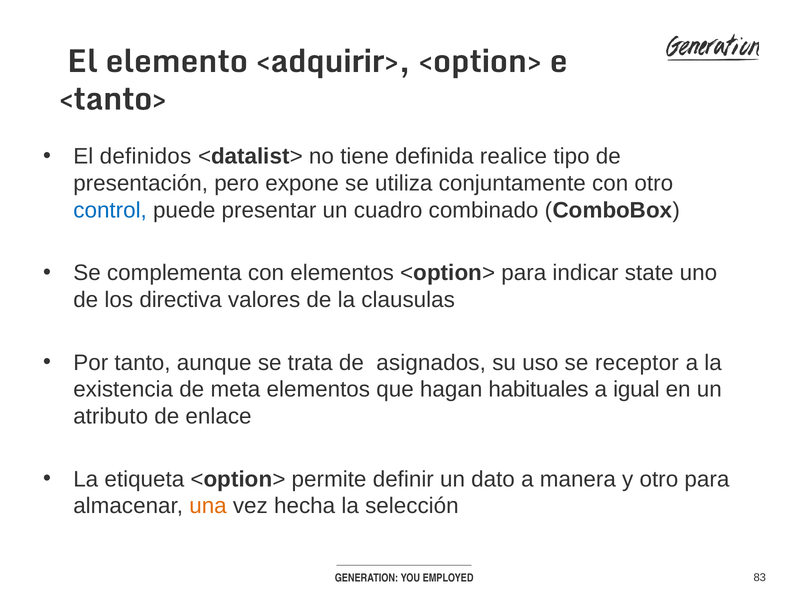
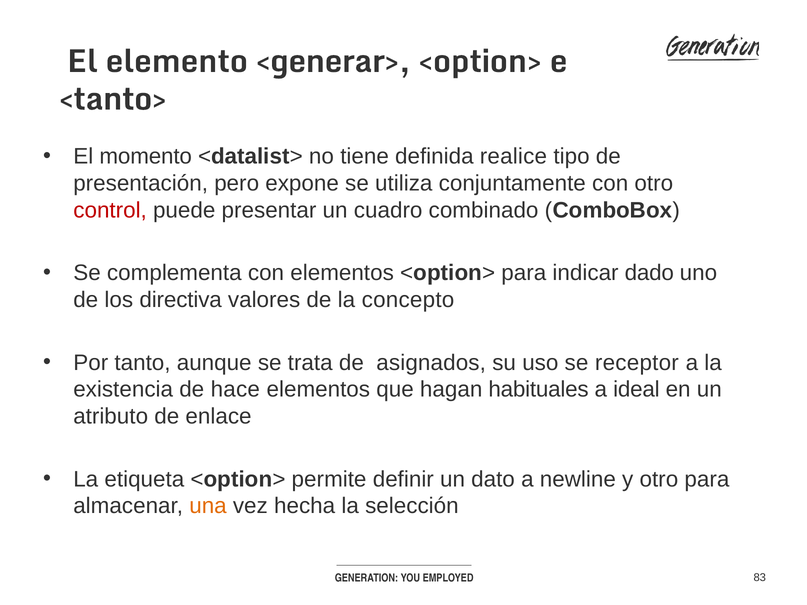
<adquirir>: <adquirir> -> <generar>
definidos: definidos -> momento
control colour: blue -> red
state: state -> dado
clausulas: clausulas -> concepto
meta: meta -> hace
igual: igual -> ideal
manera: manera -> newline
